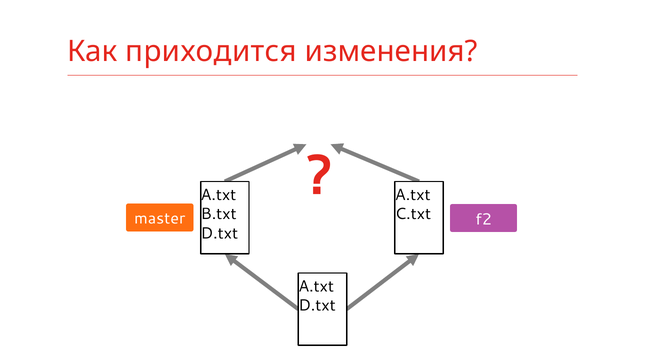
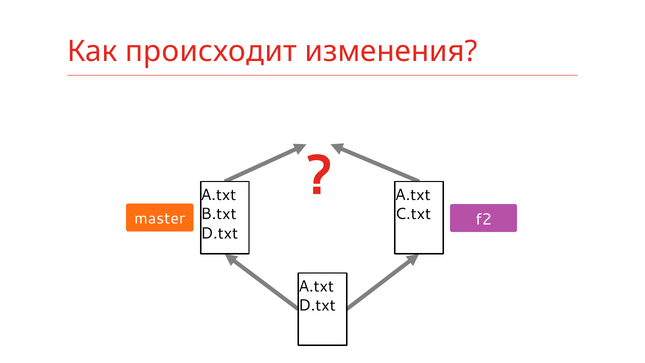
приходится: приходится -> происходит
